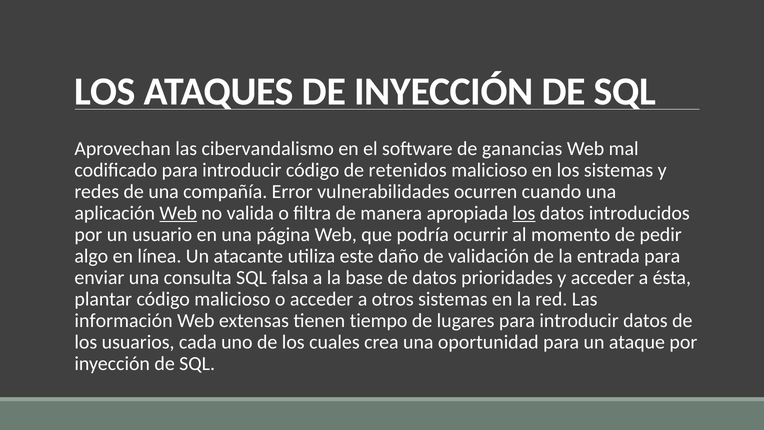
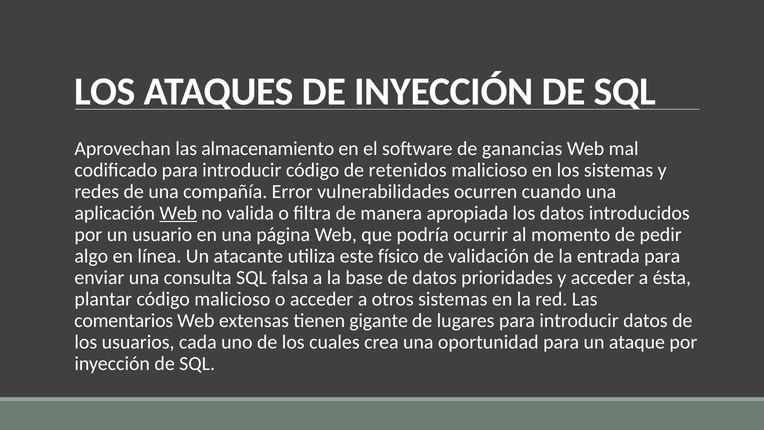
cibervandalismo: cibervandalismo -> almacenamiento
los at (524, 213) underline: present -> none
daño: daño -> físico
información: información -> comentarios
tiempo: tiempo -> gigante
